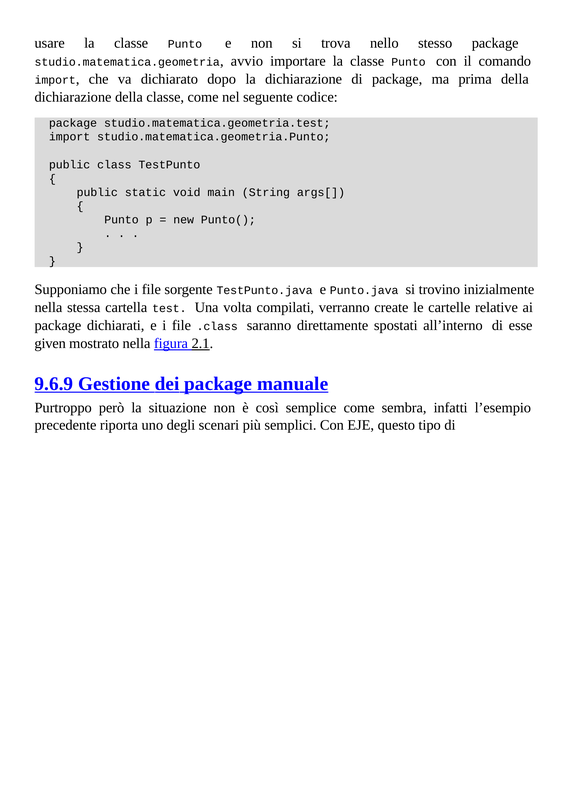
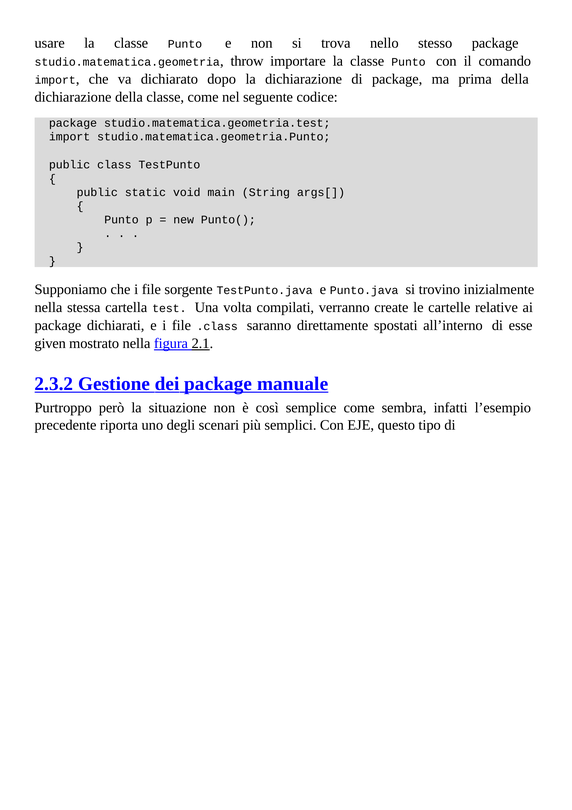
avvio: avvio -> throw
9.6.9: 9.6.9 -> 2.3.2
